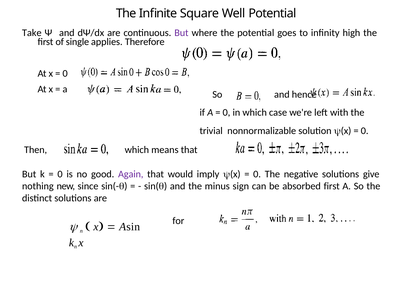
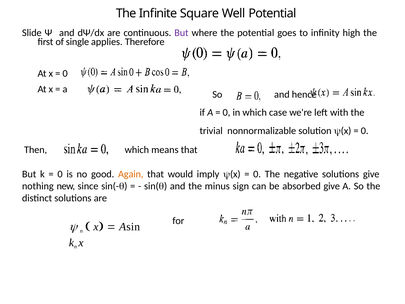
Take: Take -> Slide
Again colour: purple -> orange
absorbed first: first -> give
